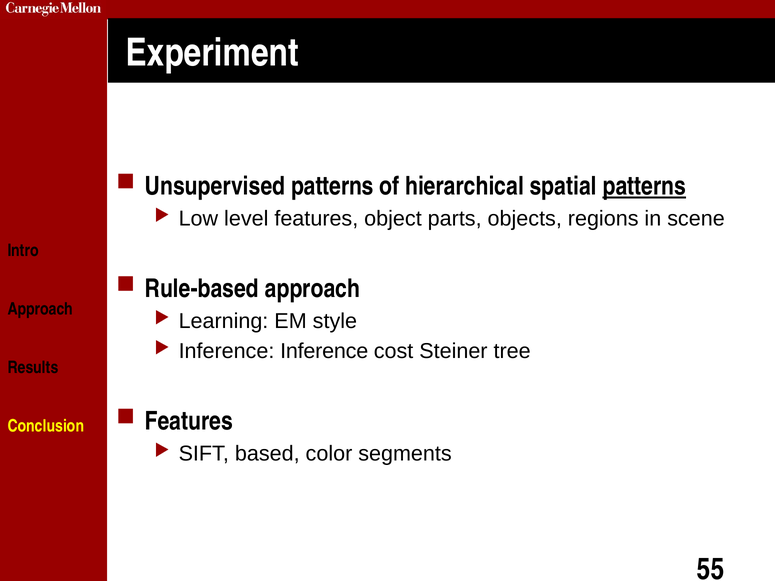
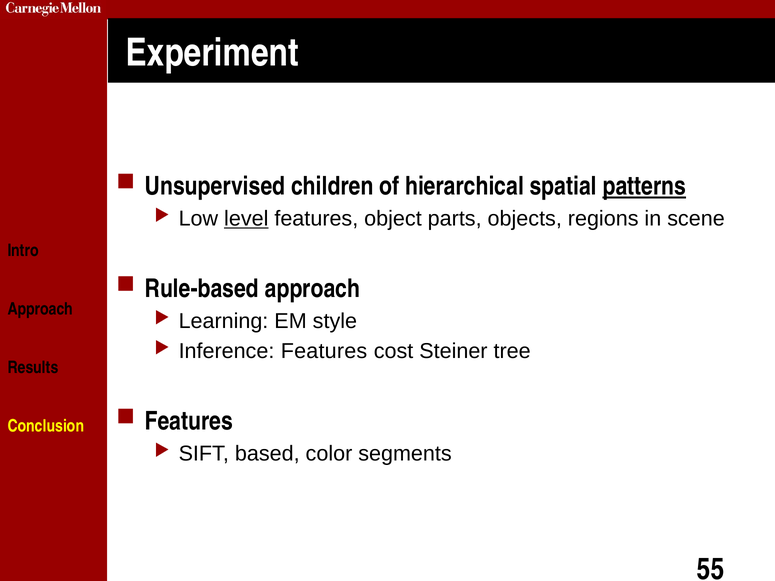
Unsupervised patterns: patterns -> children
level underline: none -> present
Inference Inference: Inference -> Features
